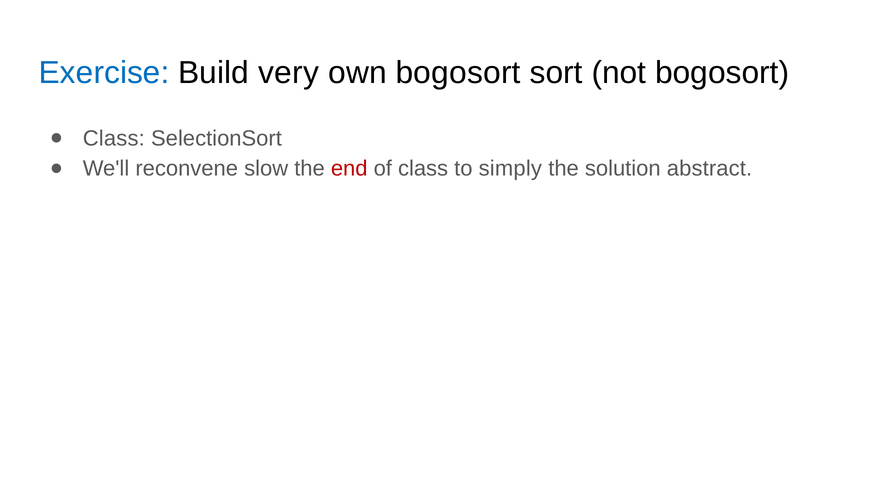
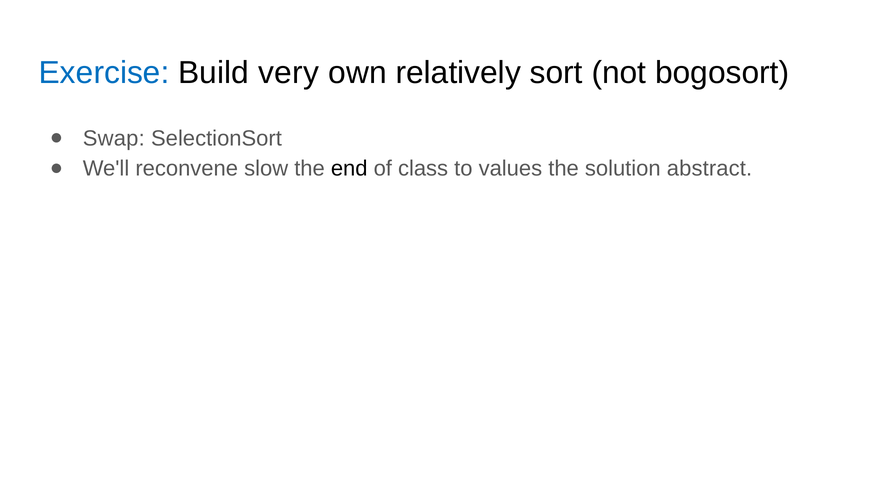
own bogosort: bogosort -> relatively
Class at (114, 138): Class -> Swap
end colour: red -> black
simply: simply -> values
